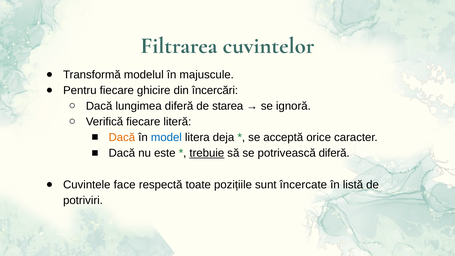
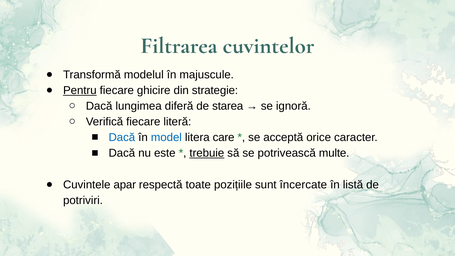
Pentru underline: none -> present
încercări: încercări -> strategie
Dacă at (122, 137) colour: orange -> blue
deja: deja -> care
potrivească diferă: diferă -> multe
face: face -> apar
